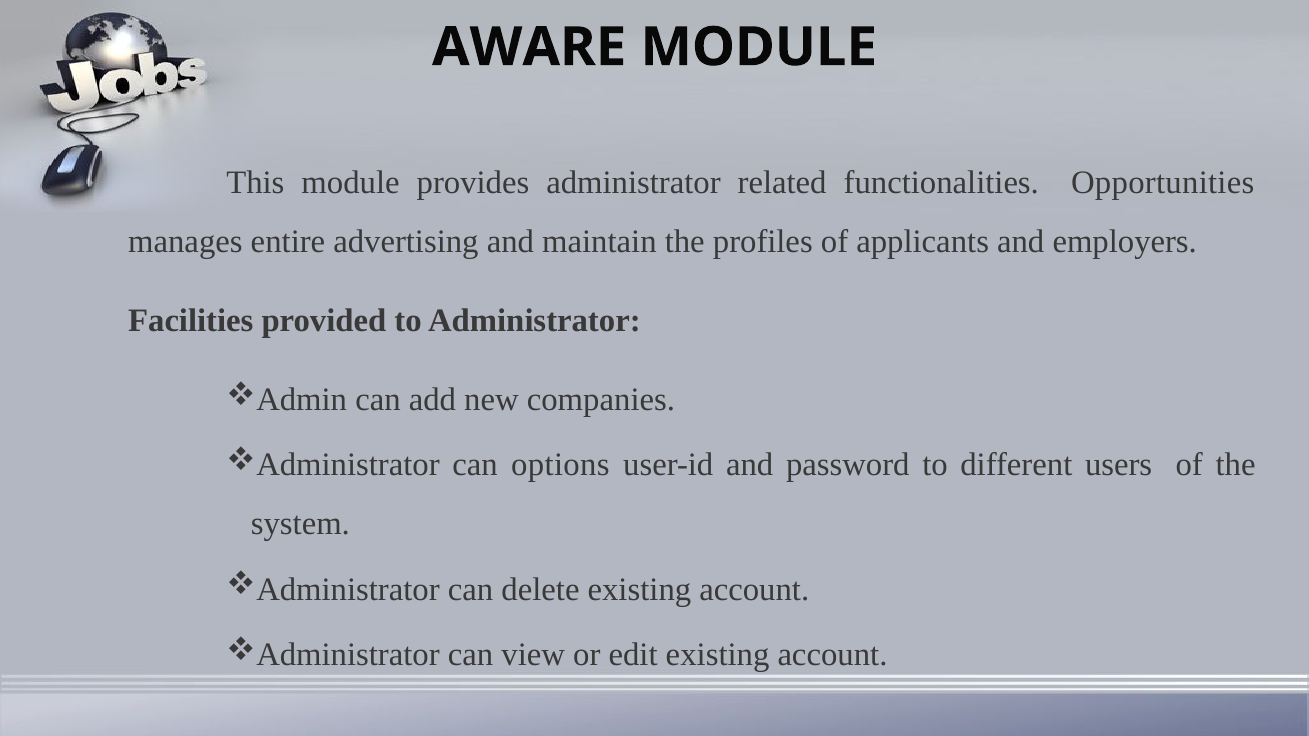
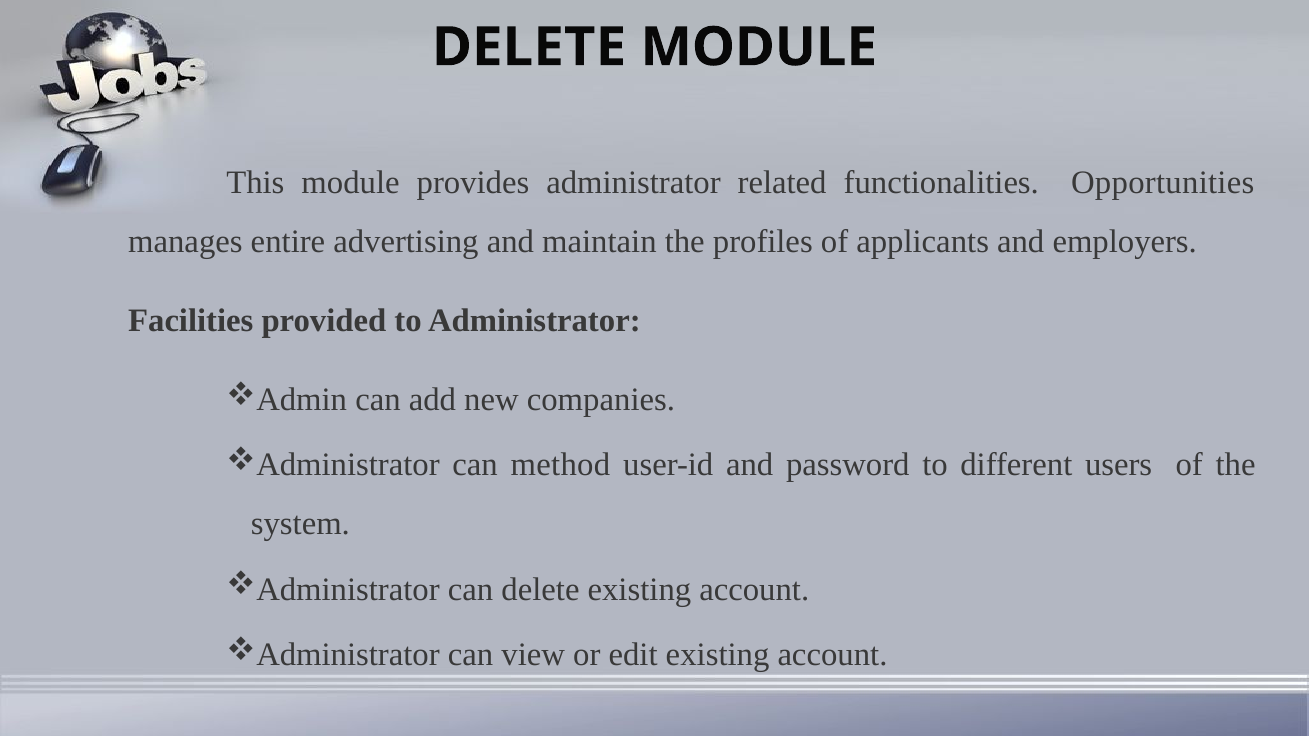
AWARE at (529, 47): AWARE -> DELETE
options: options -> method
